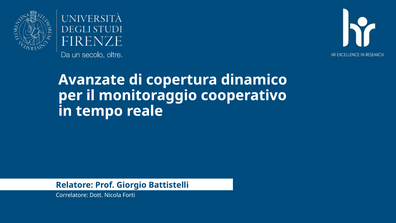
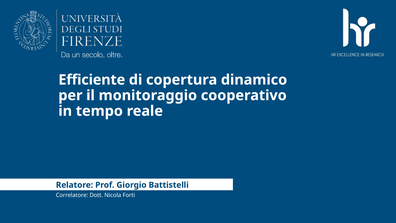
Avanzate: Avanzate -> Efficiente
